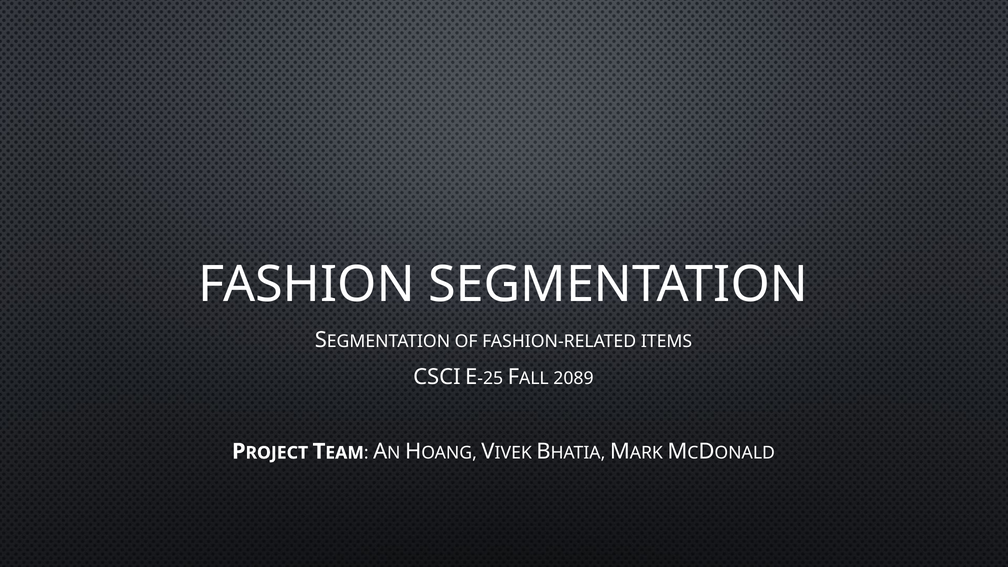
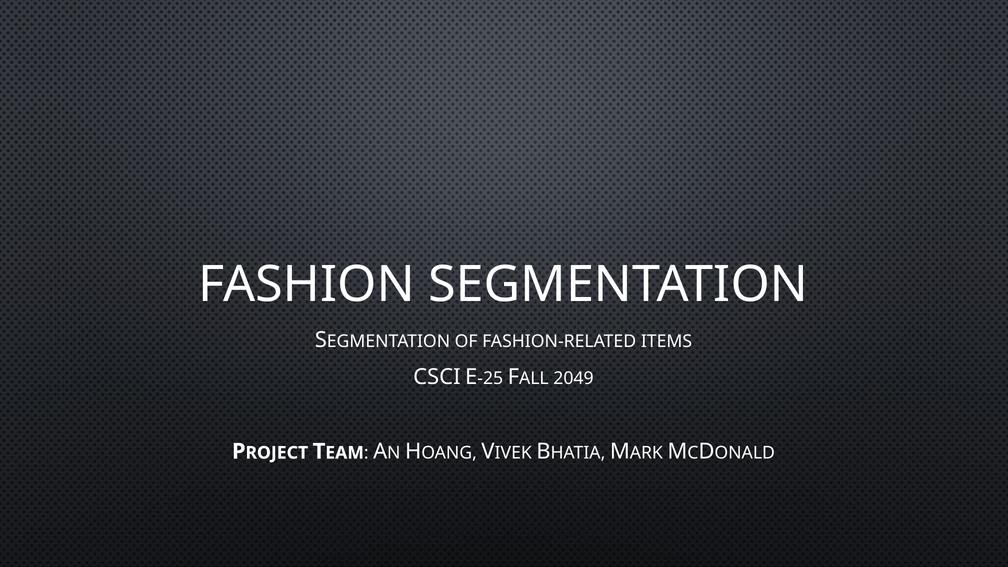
2089: 2089 -> 2049
